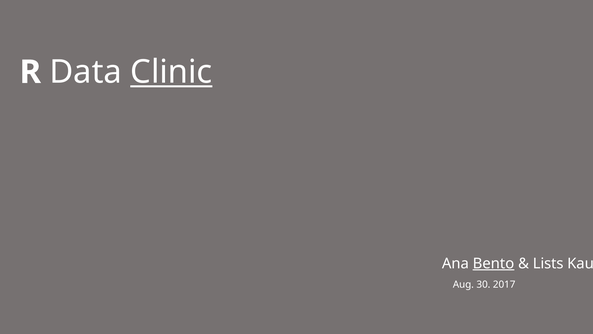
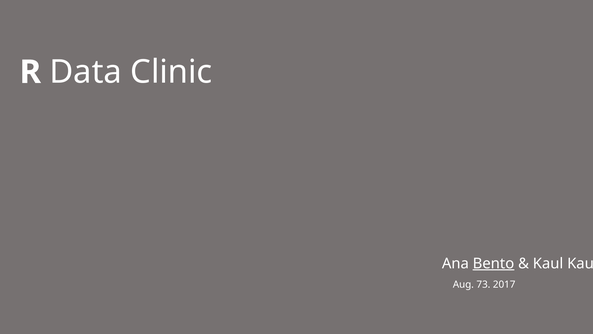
Clinic underline: present -> none
Lists at (548, 263): Lists -> Kaul
30: 30 -> 73
